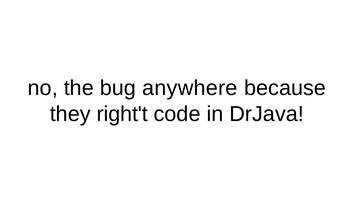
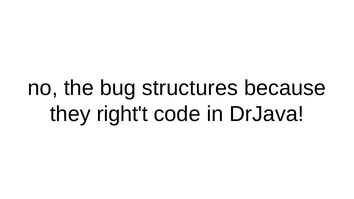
anywhere: anywhere -> structures
